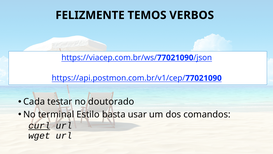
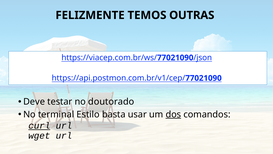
VERBOS: VERBOS -> OUTRAS
Cada: Cada -> Deve
dos underline: none -> present
